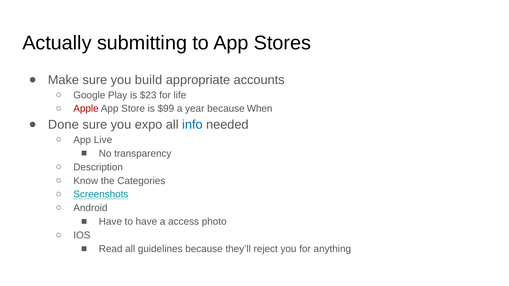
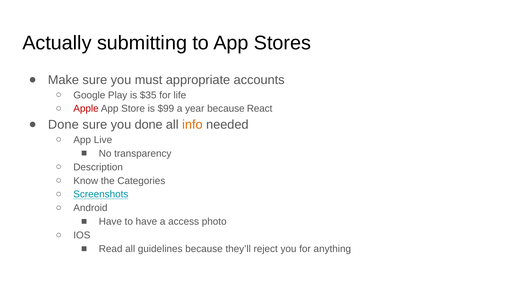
build: build -> must
$23: $23 -> $35
When: When -> React
you expo: expo -> done
info colour: blue -> orange
